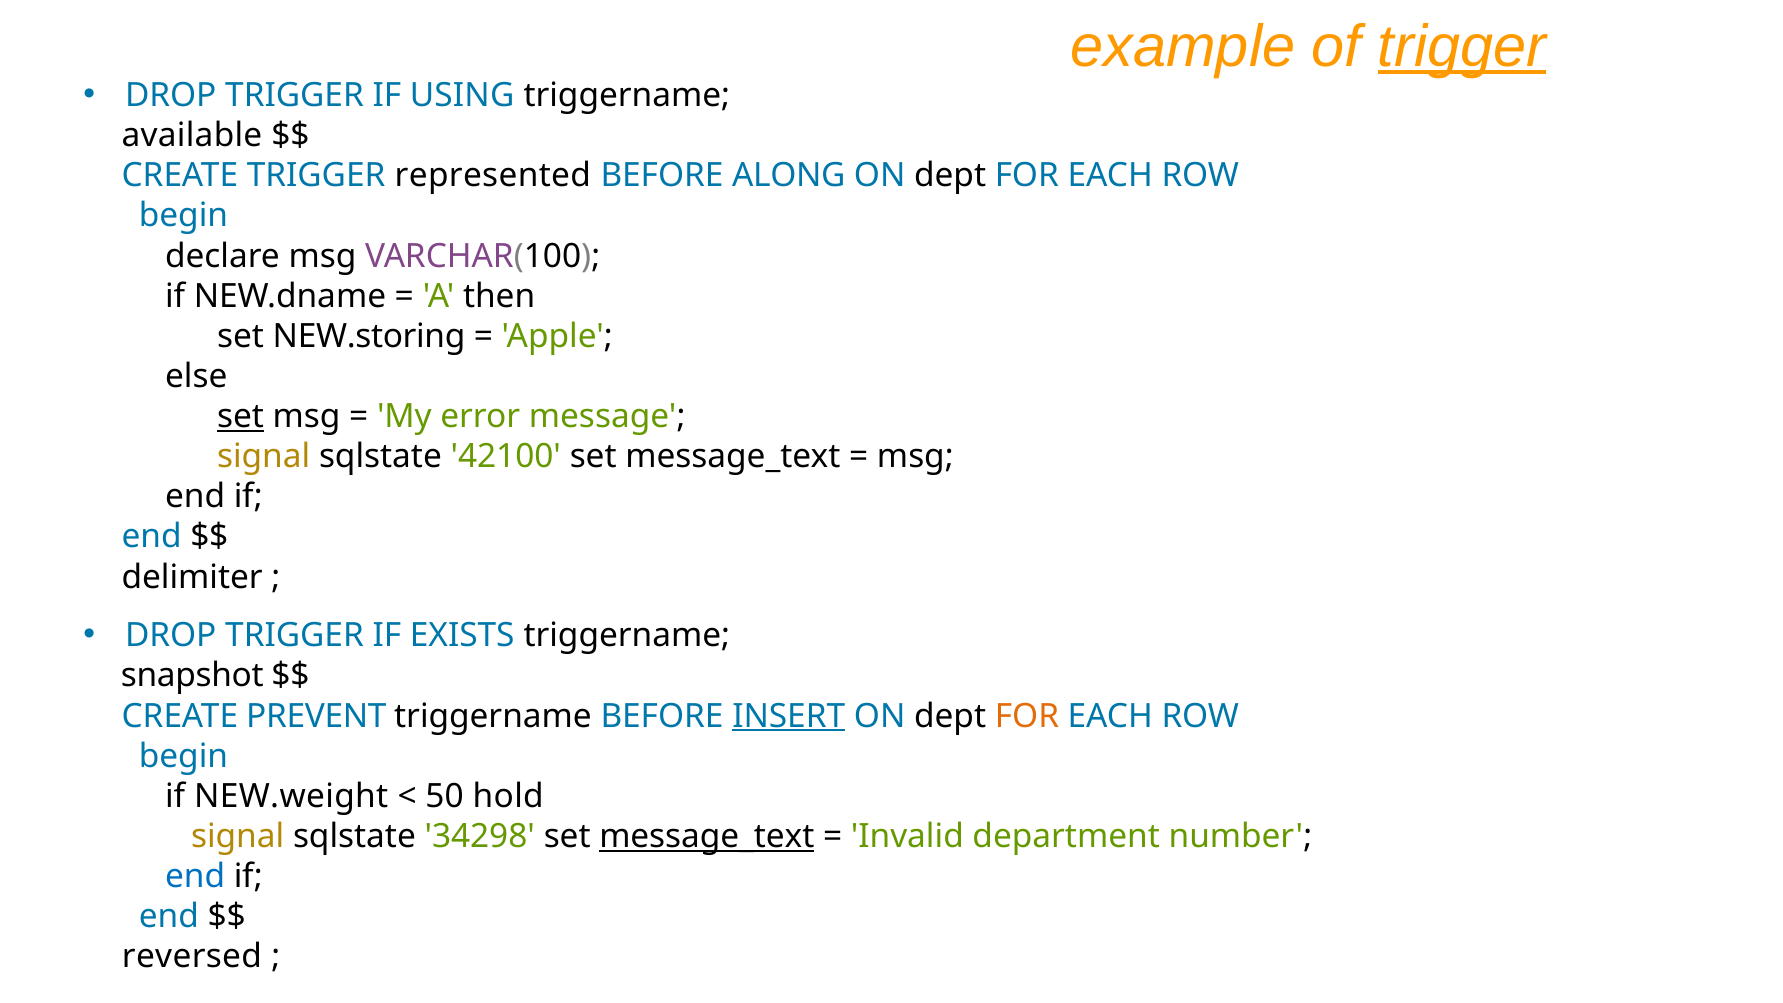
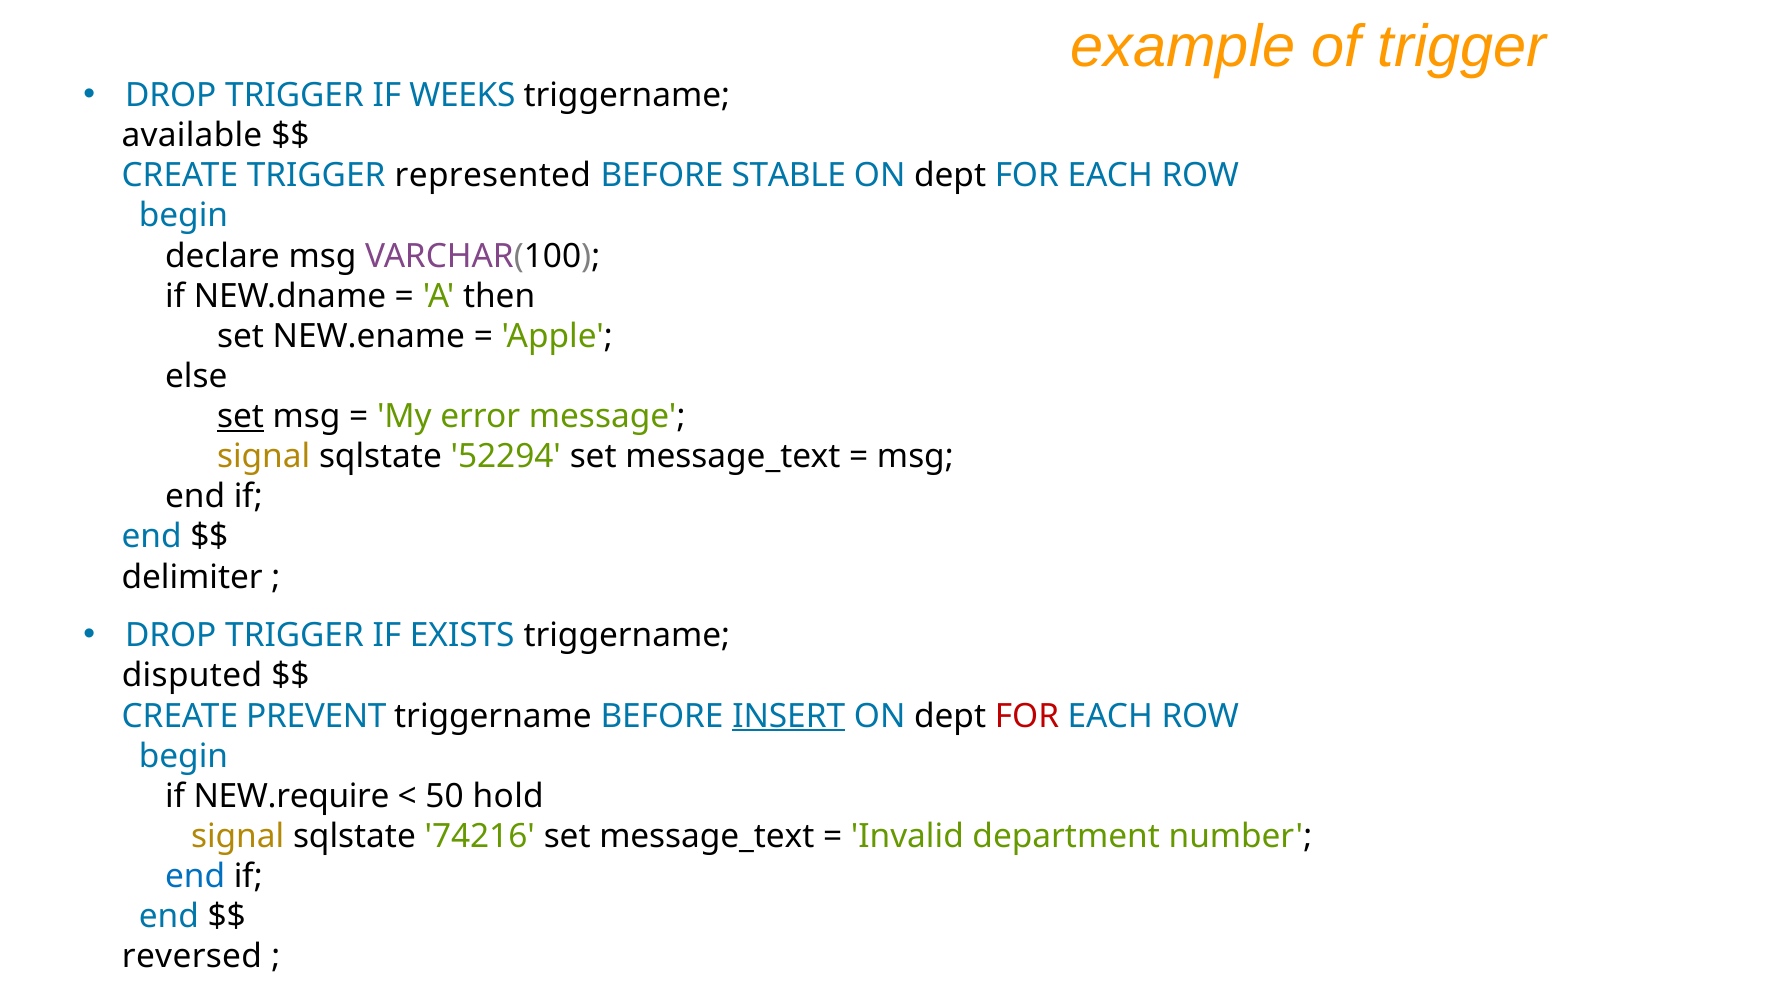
trigger at (1462, 46) underline: present -> none
USING: USING -> WEEKS
ALONG: ALONG -> STABLE
NEW.storing: NEW.storing -> NEW.ename
42100: 42100 -> 52294
snapshot: snapshot -> disputed
FOR at (1027, 716) colour: orange -> red
NEW.weight: NEW.weight -> NEW.require
34298: 34298 -> 74216
message_text at (707, 836) underline: present -> none
